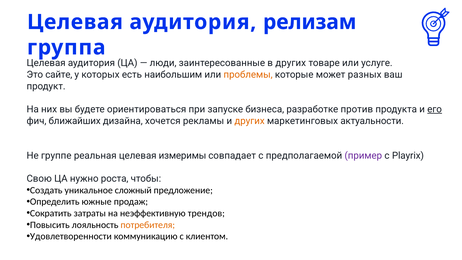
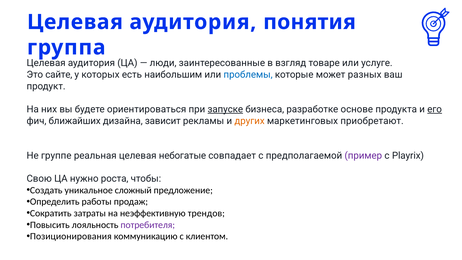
релизам: релизам -> понятия
в других: других -> взгляд
проблемы colour: orange -> blue
запуске underline: none -> present
против: против -> основе
хочется: хочется -> зависит
актуальности: актуальности -> приобретают
измеримы: измеримы -> небогатые
южные: южные -> работы
потребителя colour: orange -> purple
Удовлетворенности: Удовлетворенности -> Позиционирования
